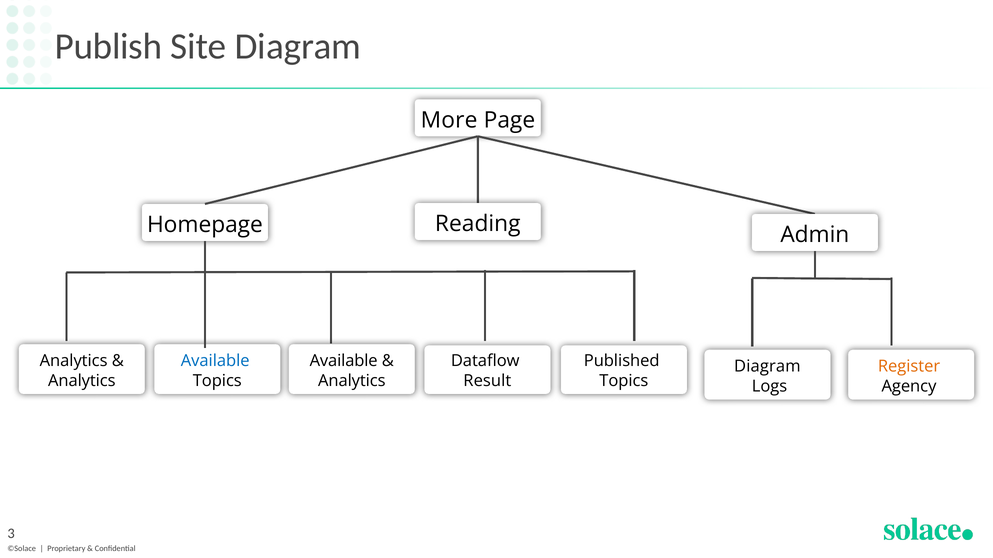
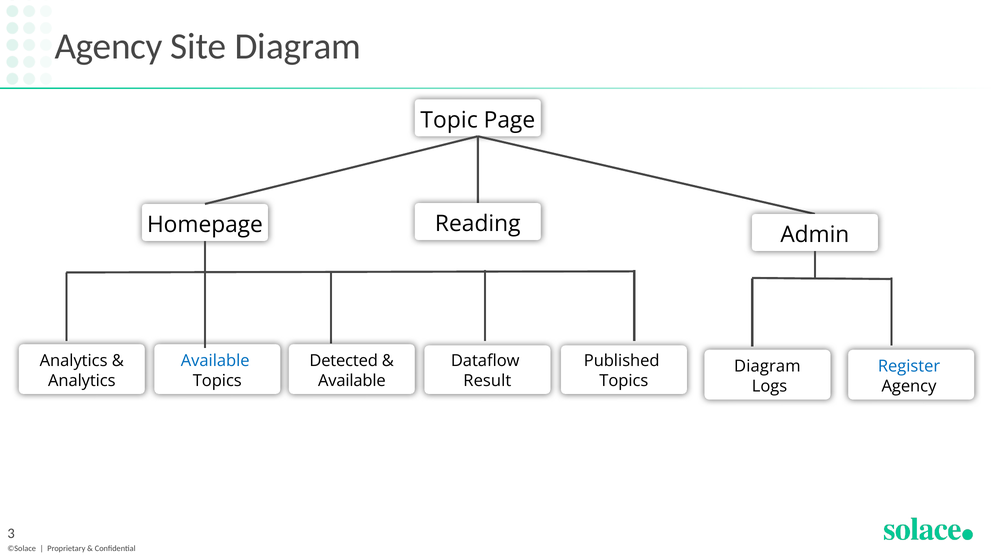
Publish at (108, 47): Publish -> Agency
More: More -> Topic
Available at (344, 361): Available -> Detected
Register colour: orange -> blue
Analytics at (352, 381): Analytics -> Available
